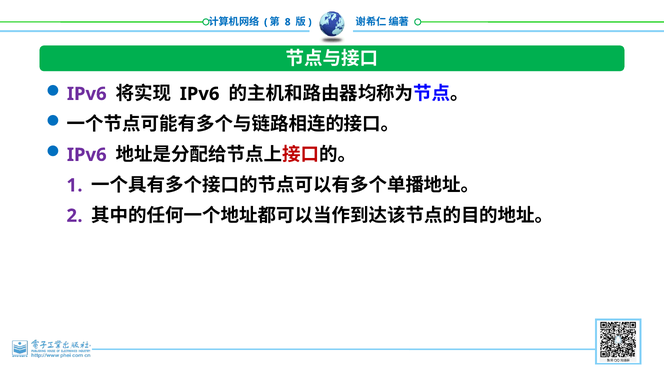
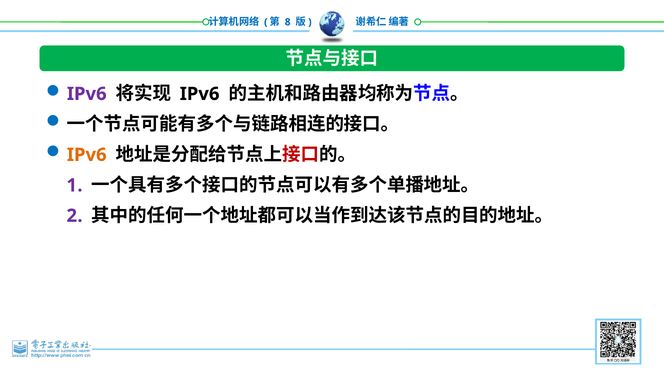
IPv6 at (87, 155) colour: purple -> orange
